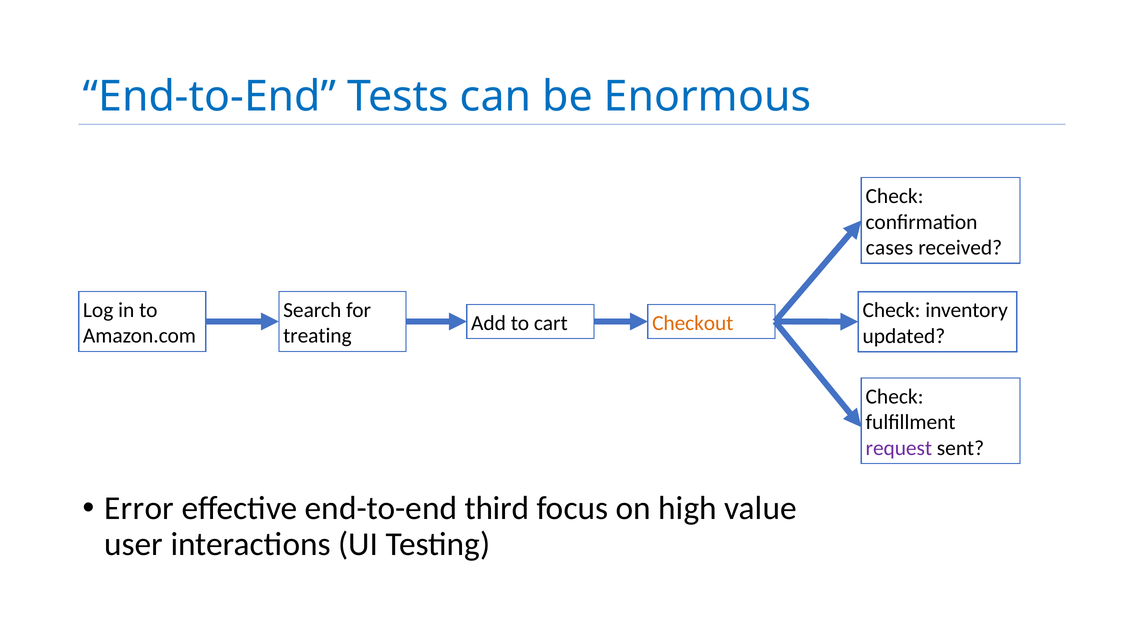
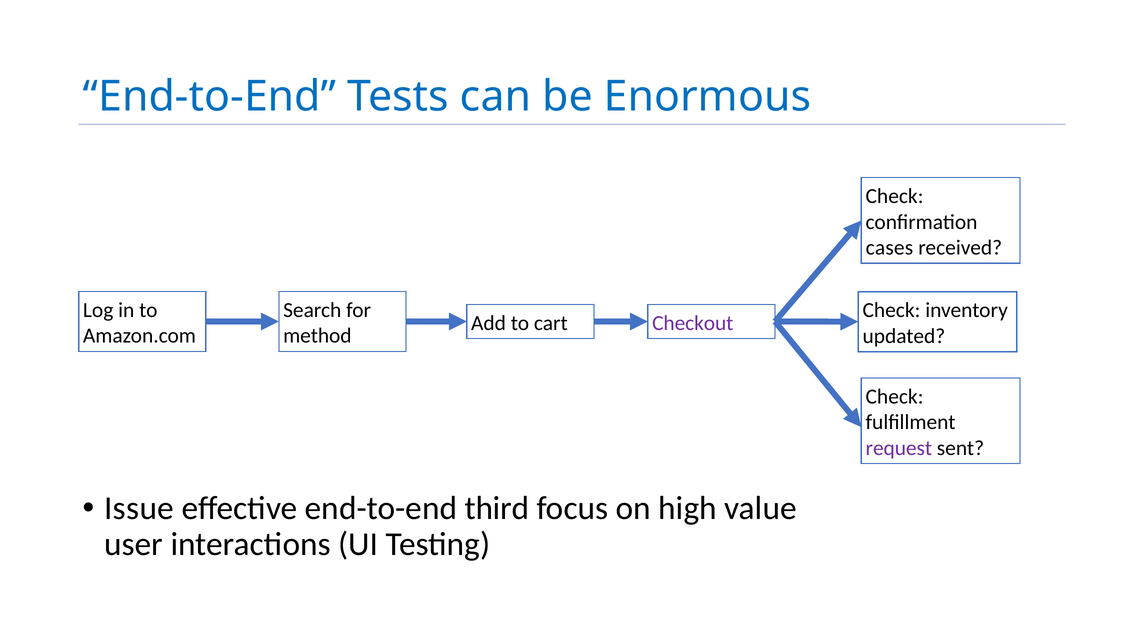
Checkout colour: orange -> purple
treating: treating -> method
Error: Error -> Issue
